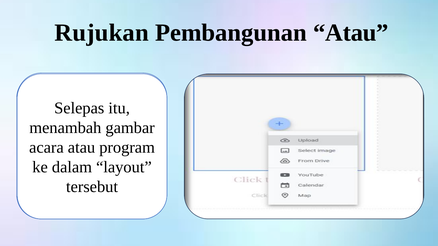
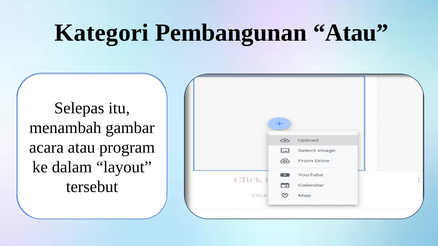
Rujukan at (102, 33): Rujukan -> Kategori
